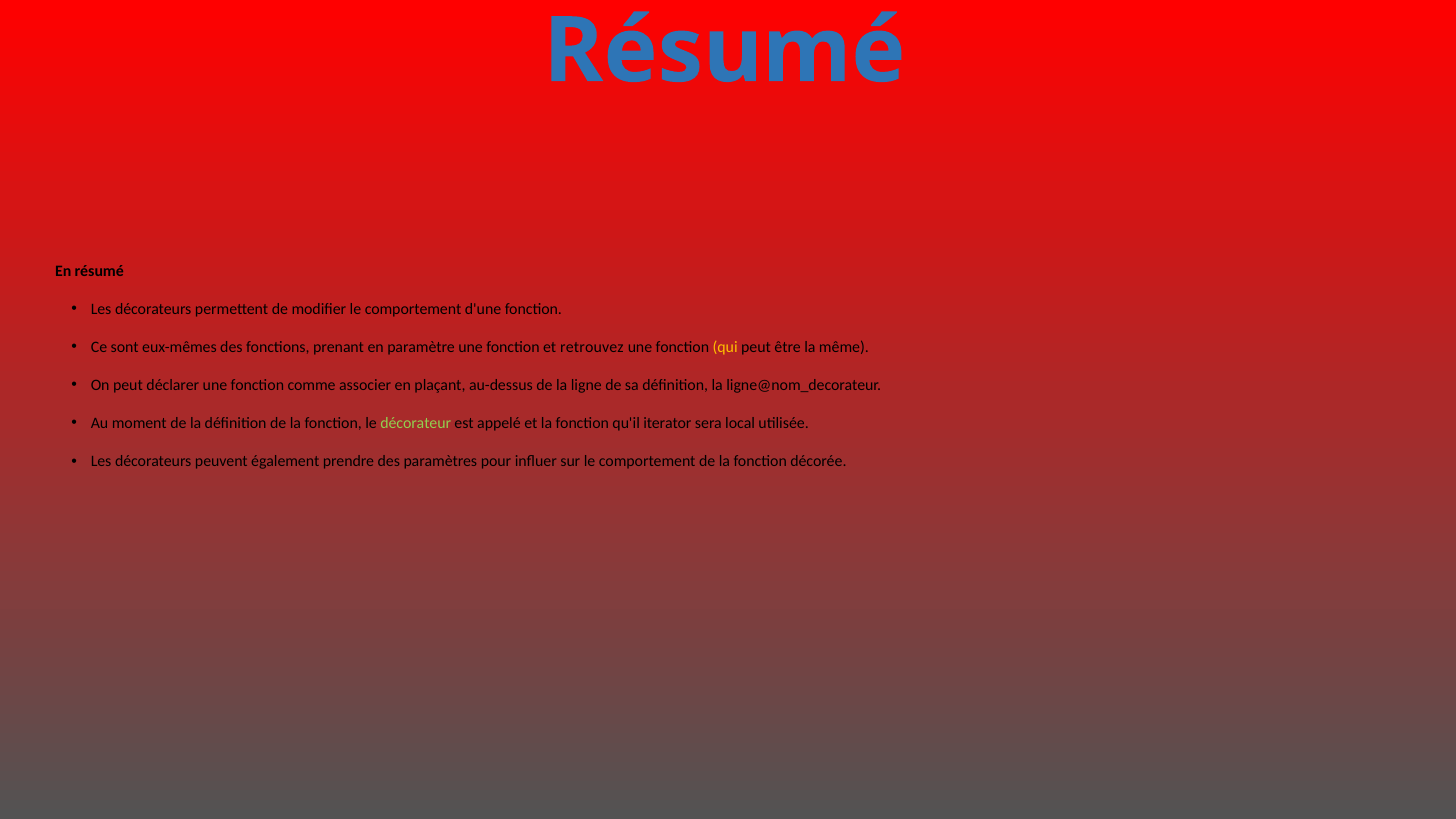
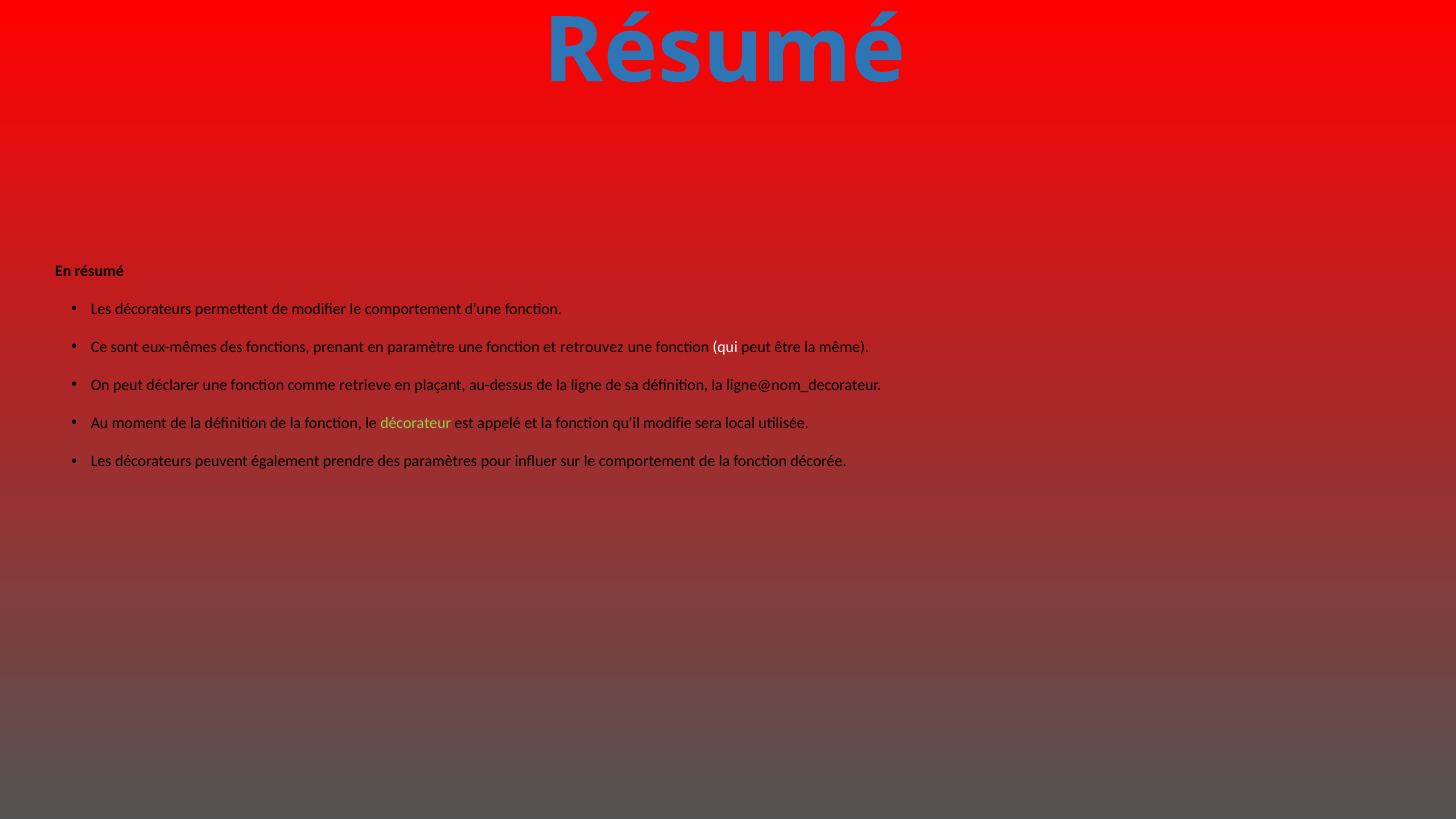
qui colour: yellow -> white
associer: associer -> retrieve
iterator: iterator -> modifie
